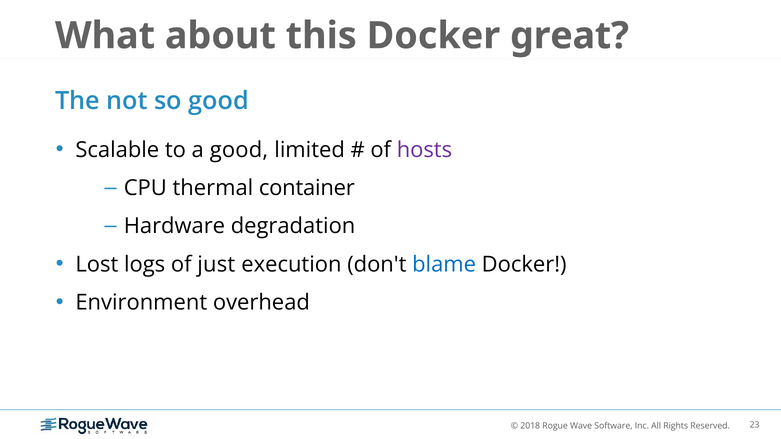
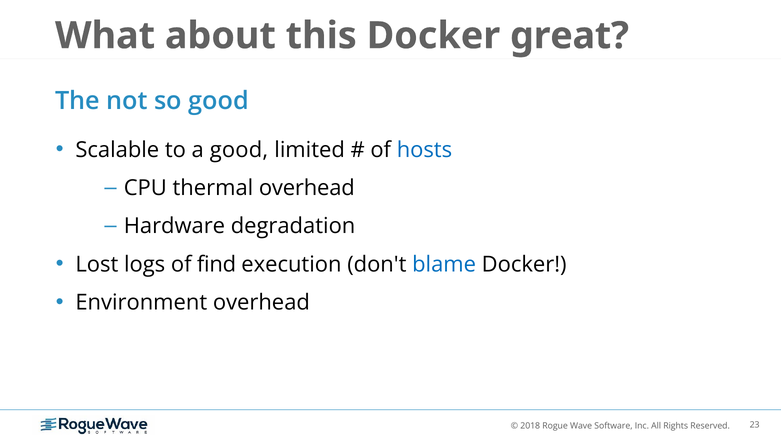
hosts colour: purple -> blue
thermal container: container -> overhead
just: just -> find
